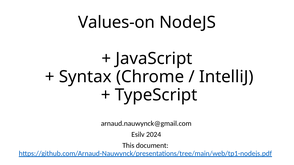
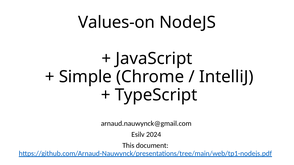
Syntax: Syntax -> Simple
